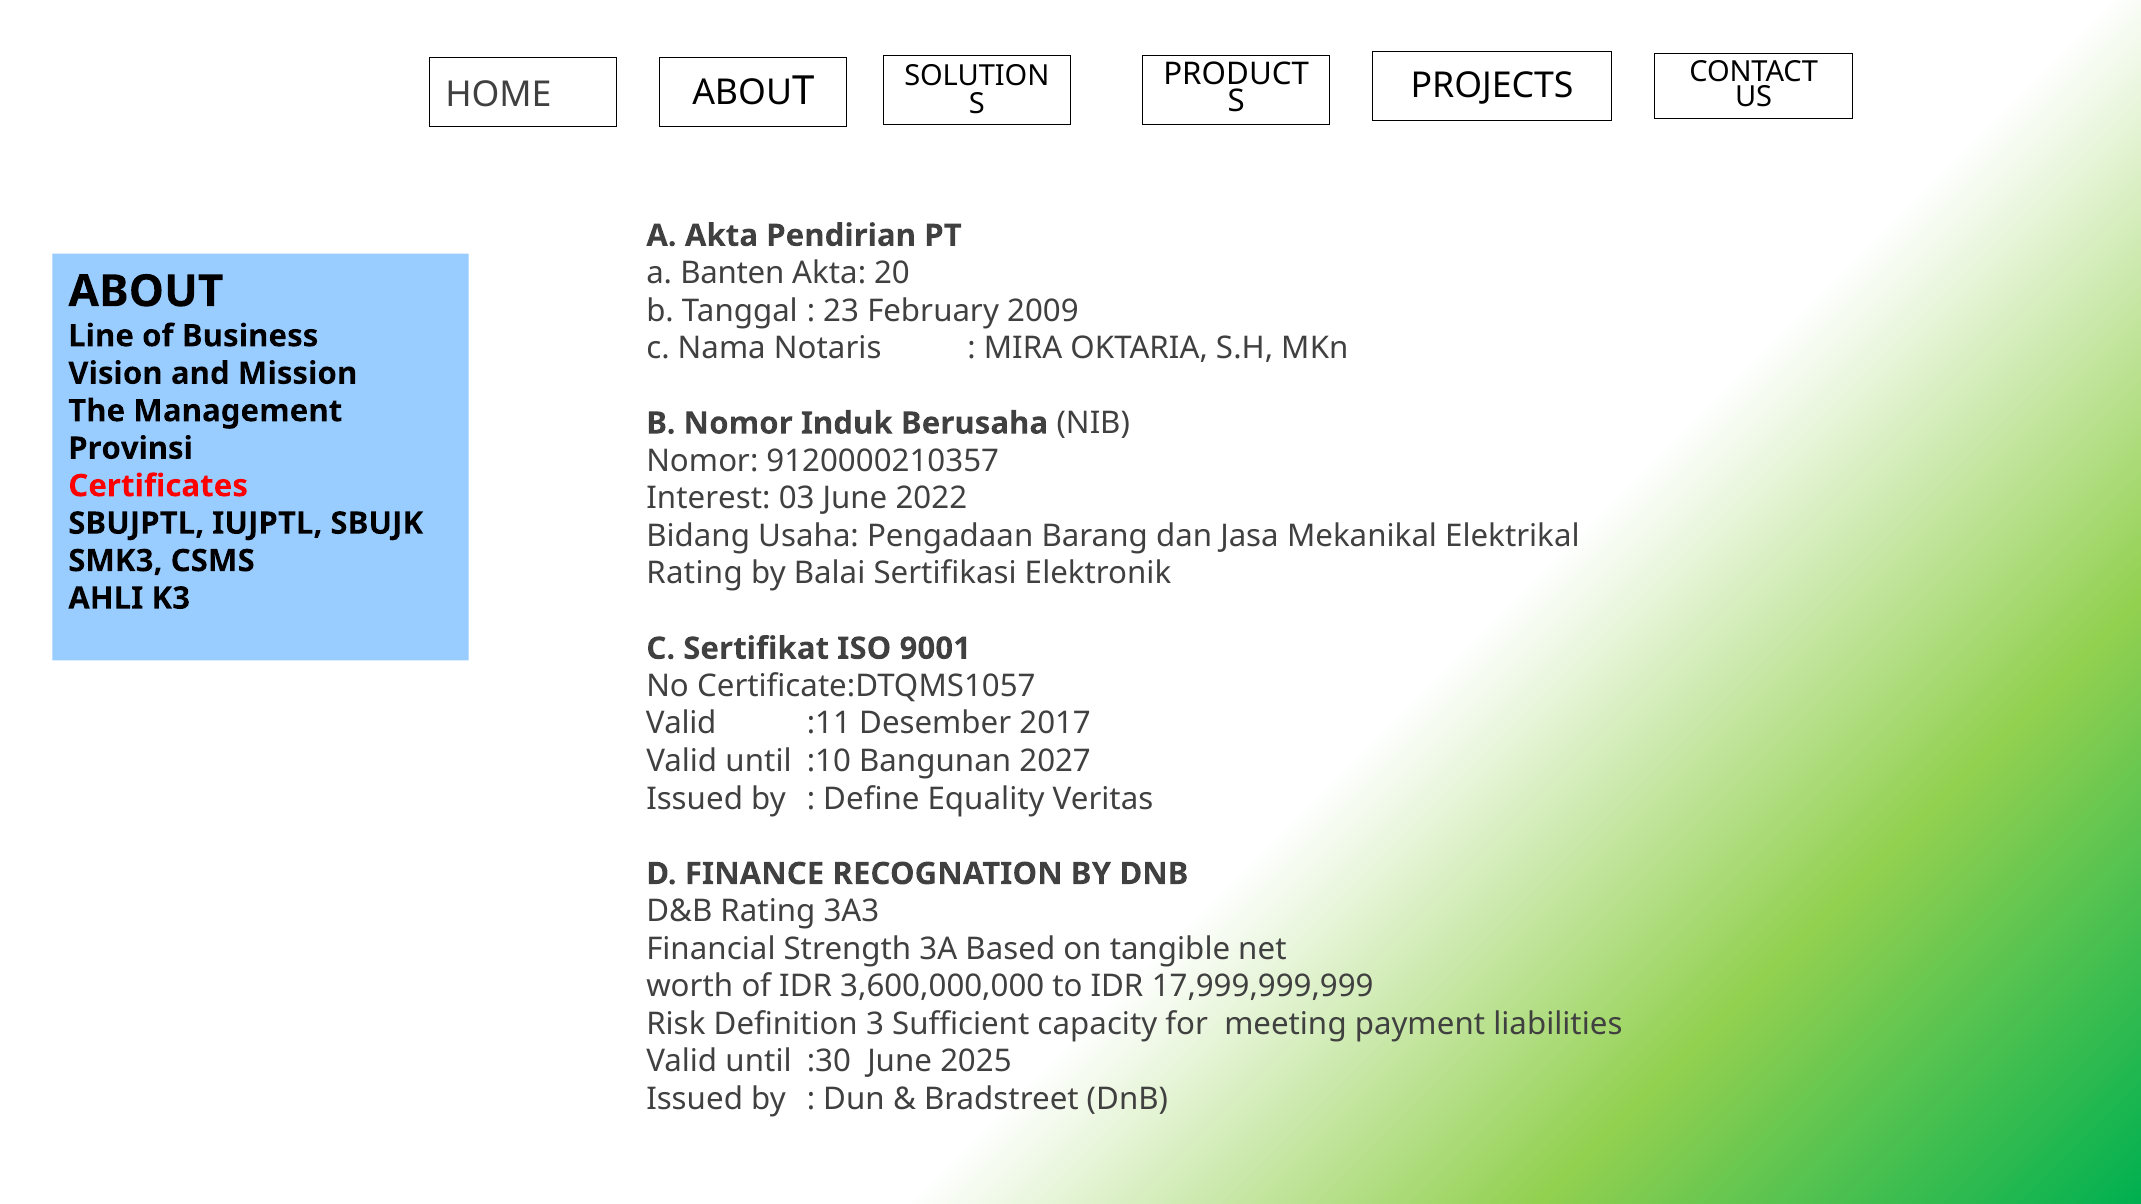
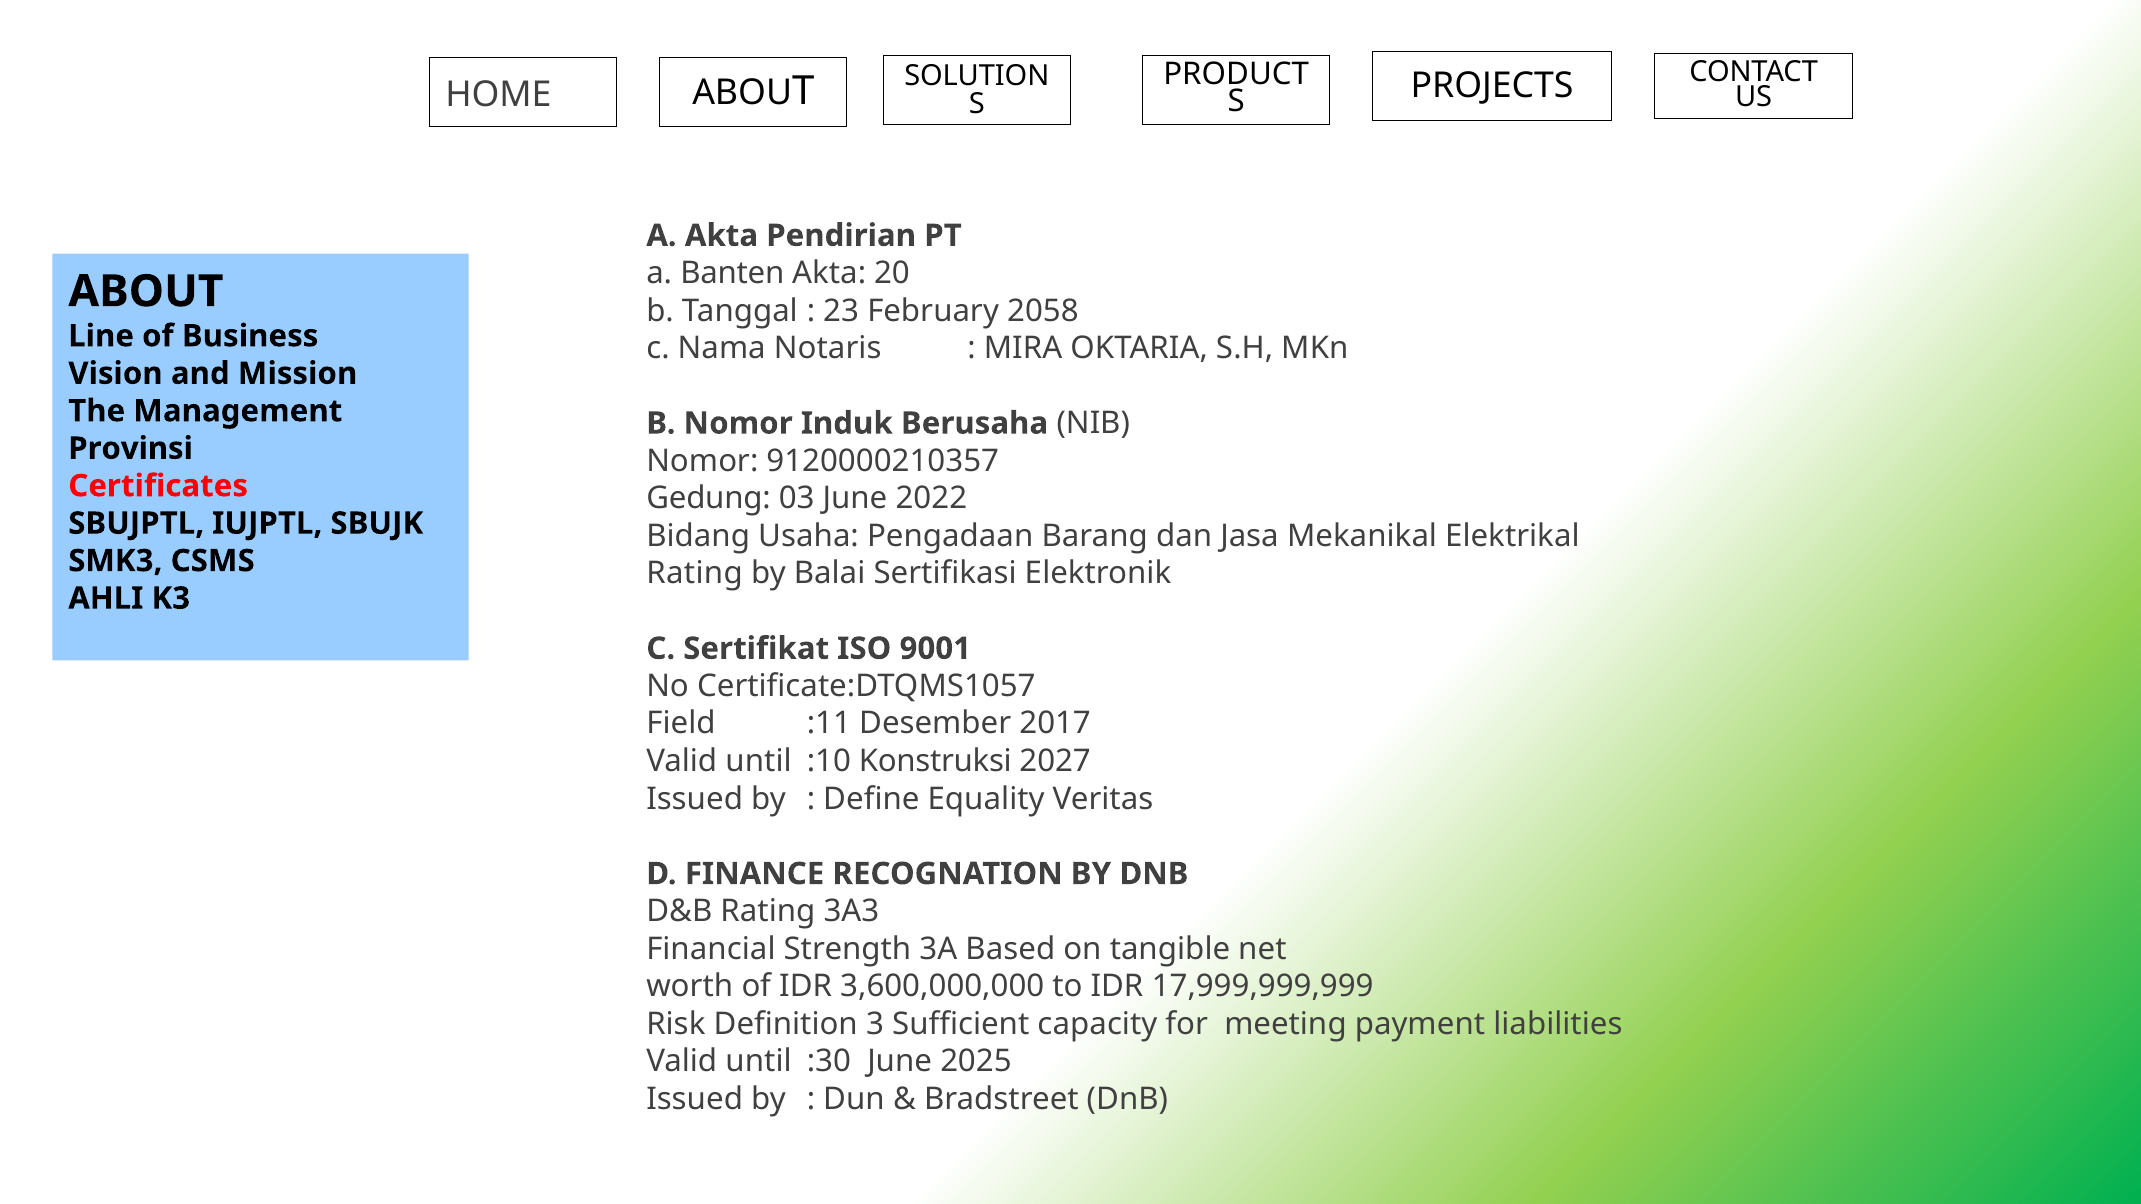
2009: 2009 -> 2058
Interest: Interest -> Gedung
Valid at (681, 724): Valid -> Field
Bangunan: Bangunan -> Konstruksi
